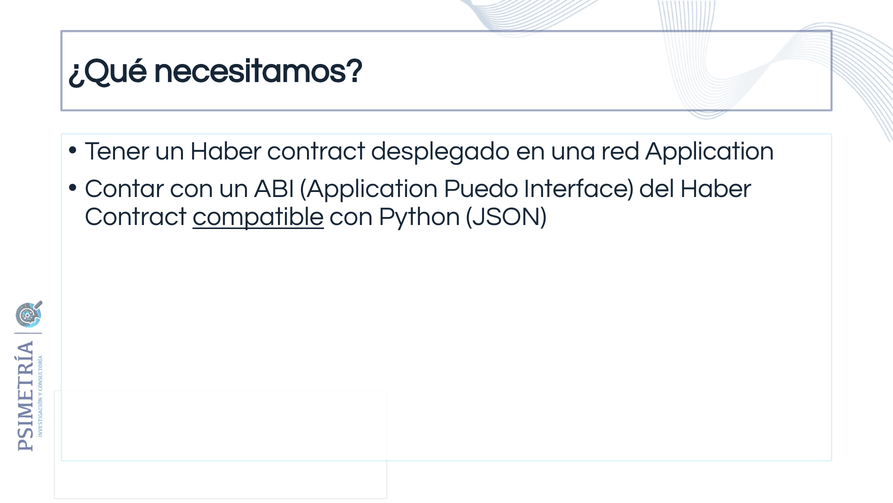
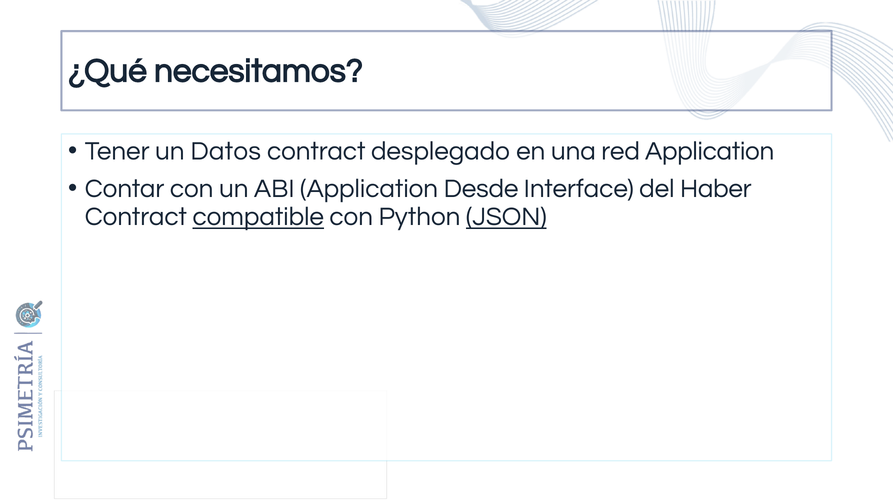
un Haber: Haber -> Datos
Puedo: Puedo -> Desde
JSON underline: none -> present
